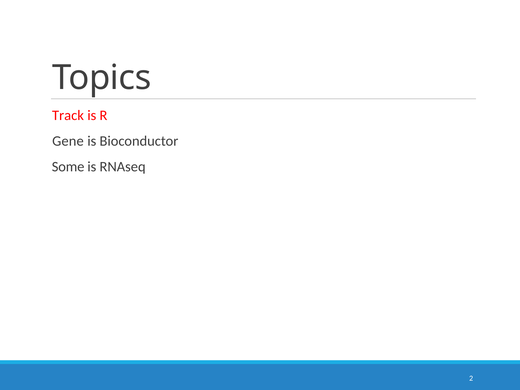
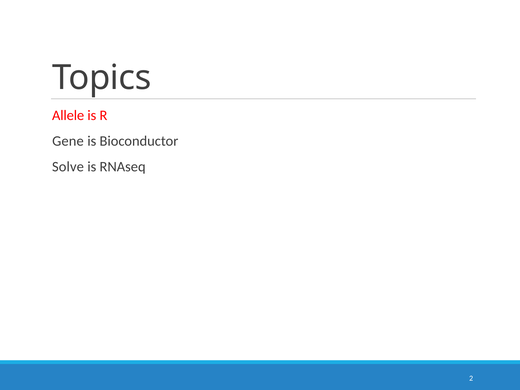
Track: Track -> Allele
Some: Some -> Solve
